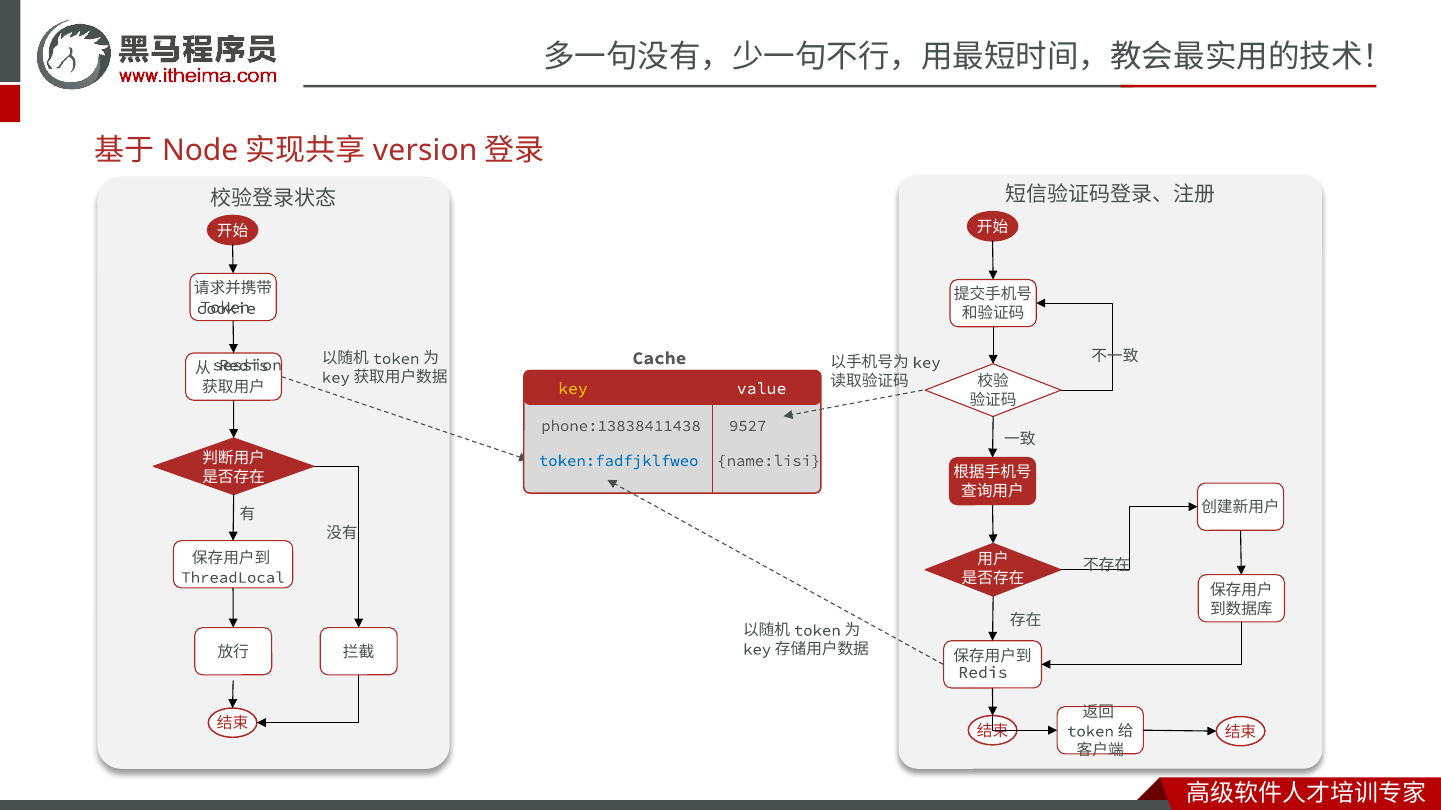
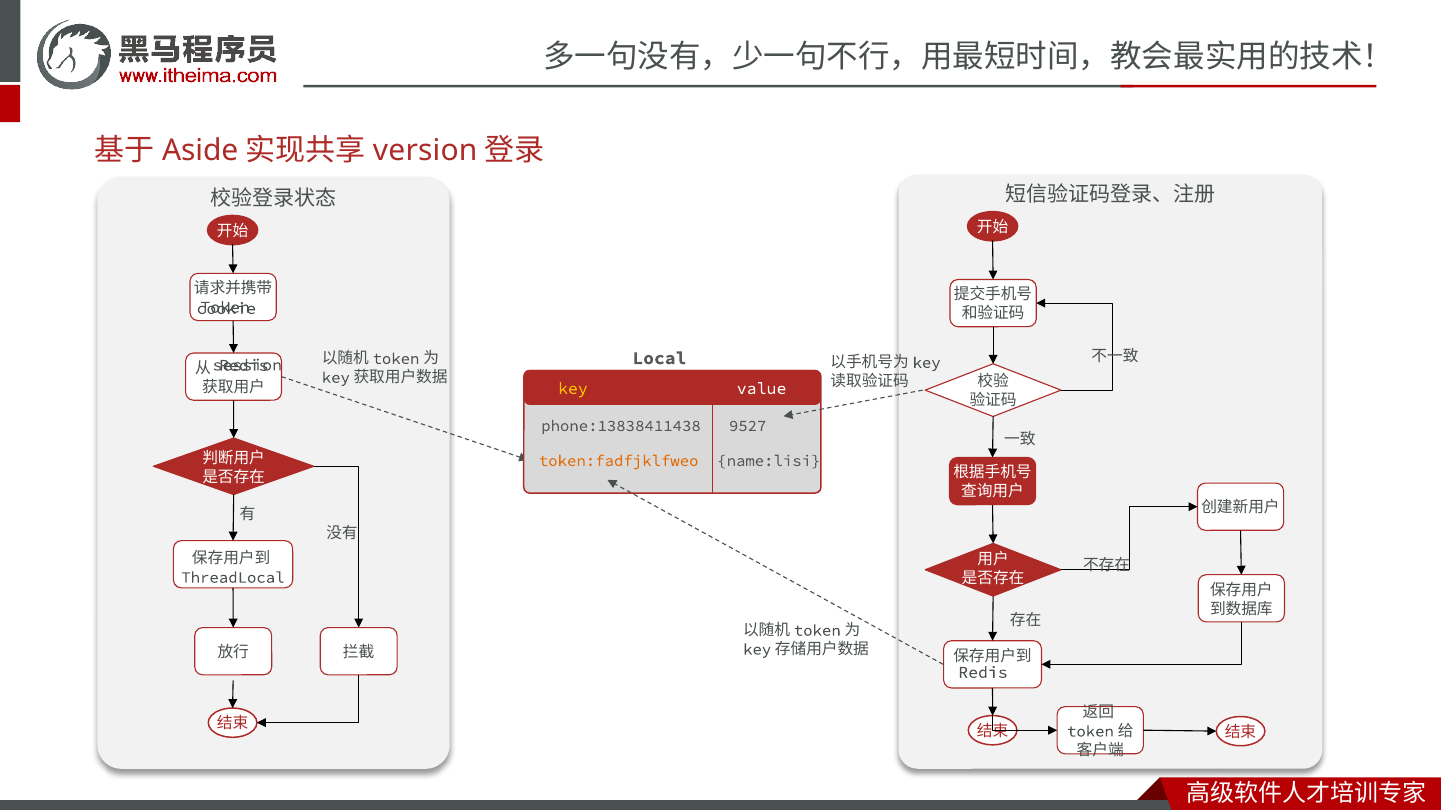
Node: Node -> Aside
Cache: Cache -> Local
token:fadfjklfweo colour: blue -> orange
